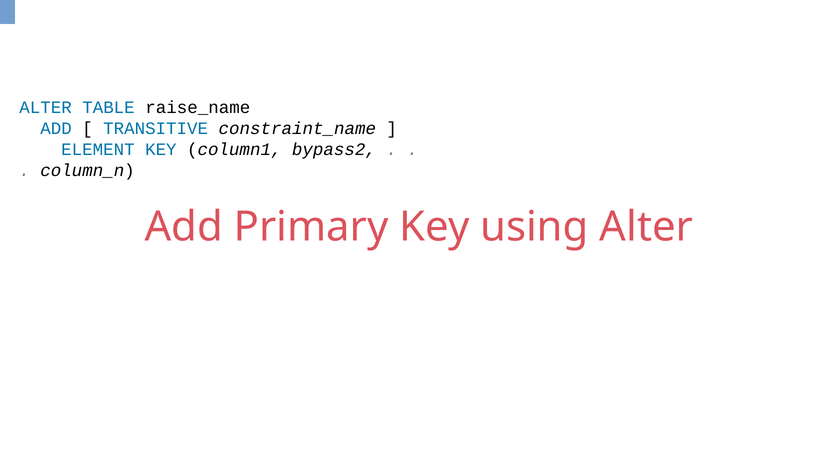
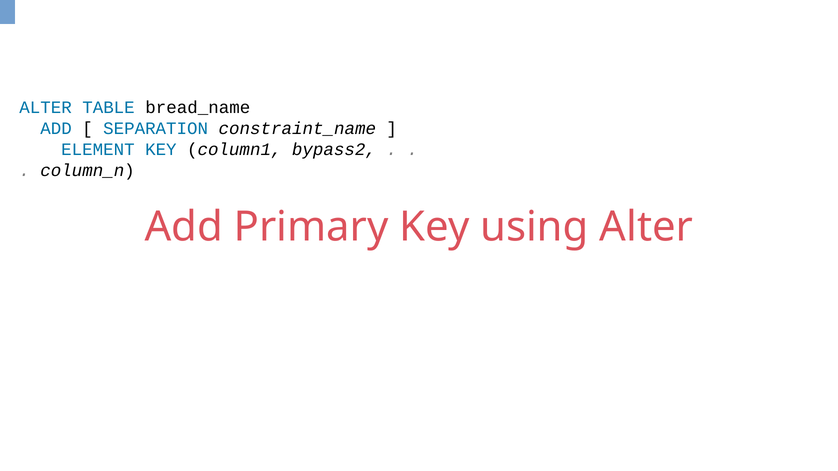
raise_name: raise_name -> bread_name
TRANSITIVE: TRANSITIVE -> SEPARATION
